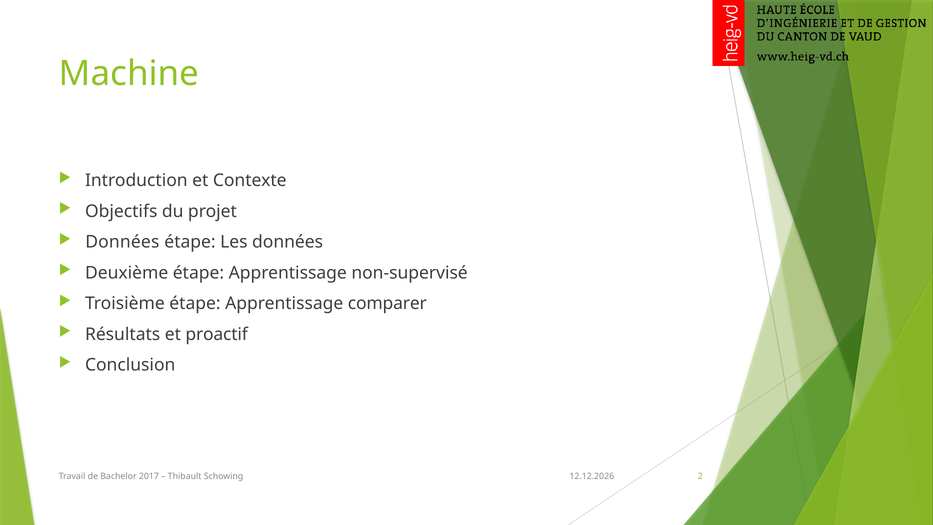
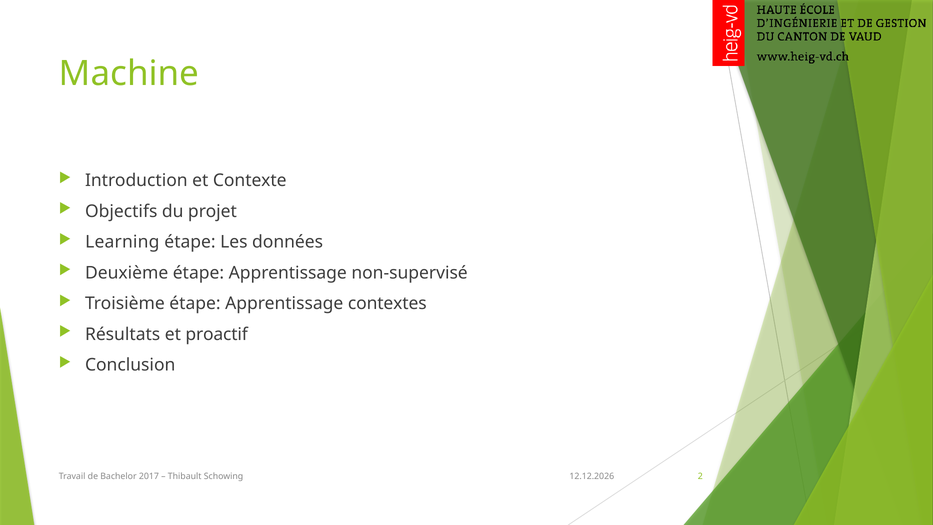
Données at (122, 242): Données -> Learning
comparer: comparer -> contextes
